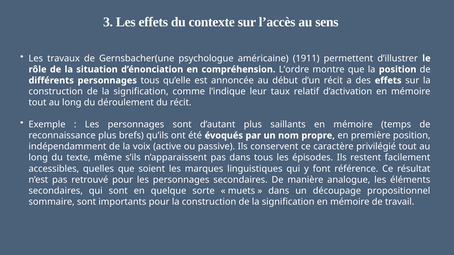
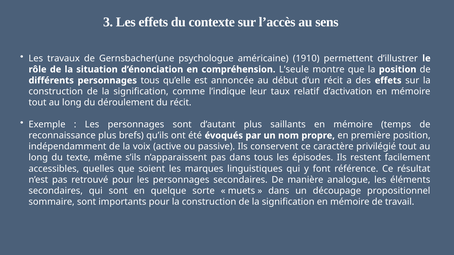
1911: 1911 -> 1910
L’ordre: L’ordre -> L’seule
